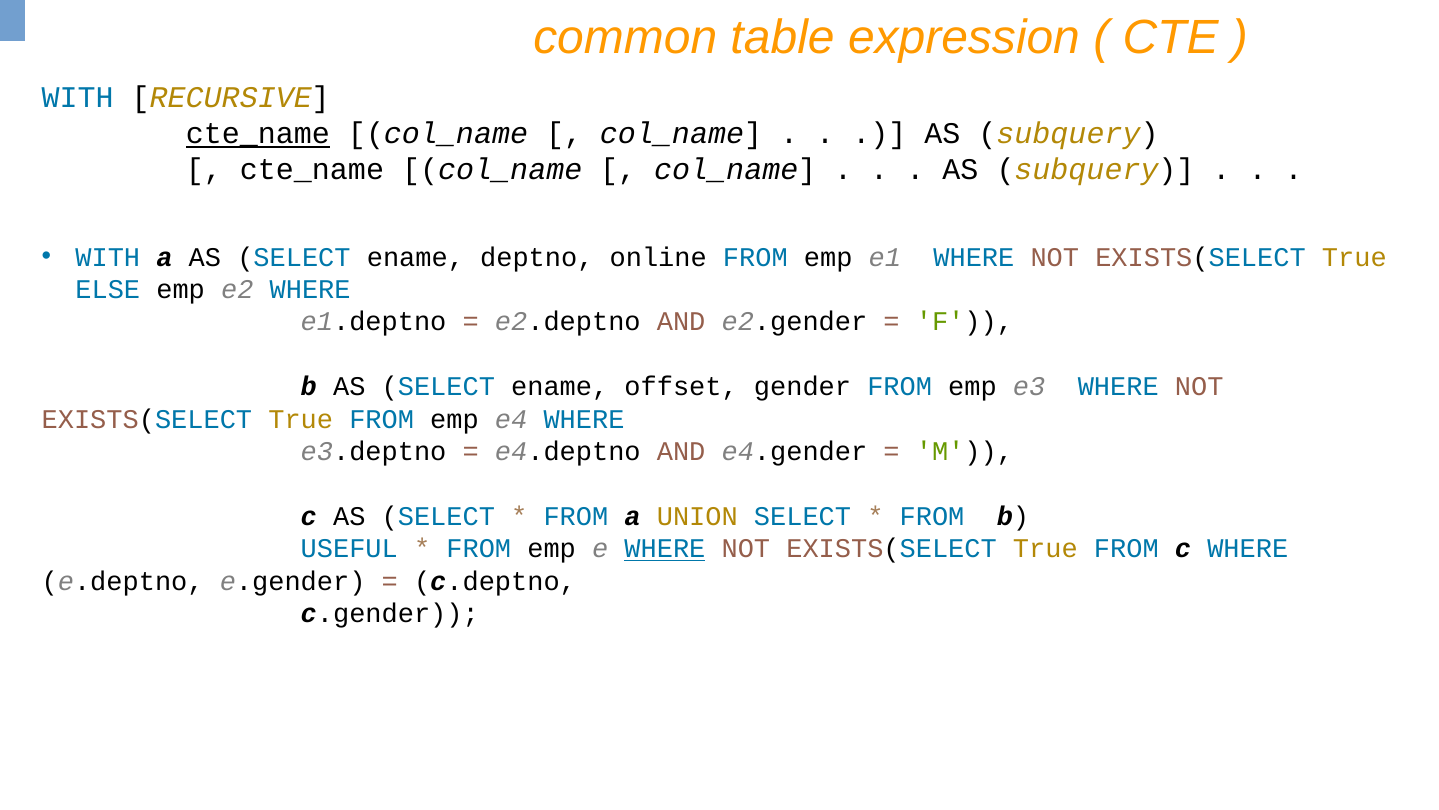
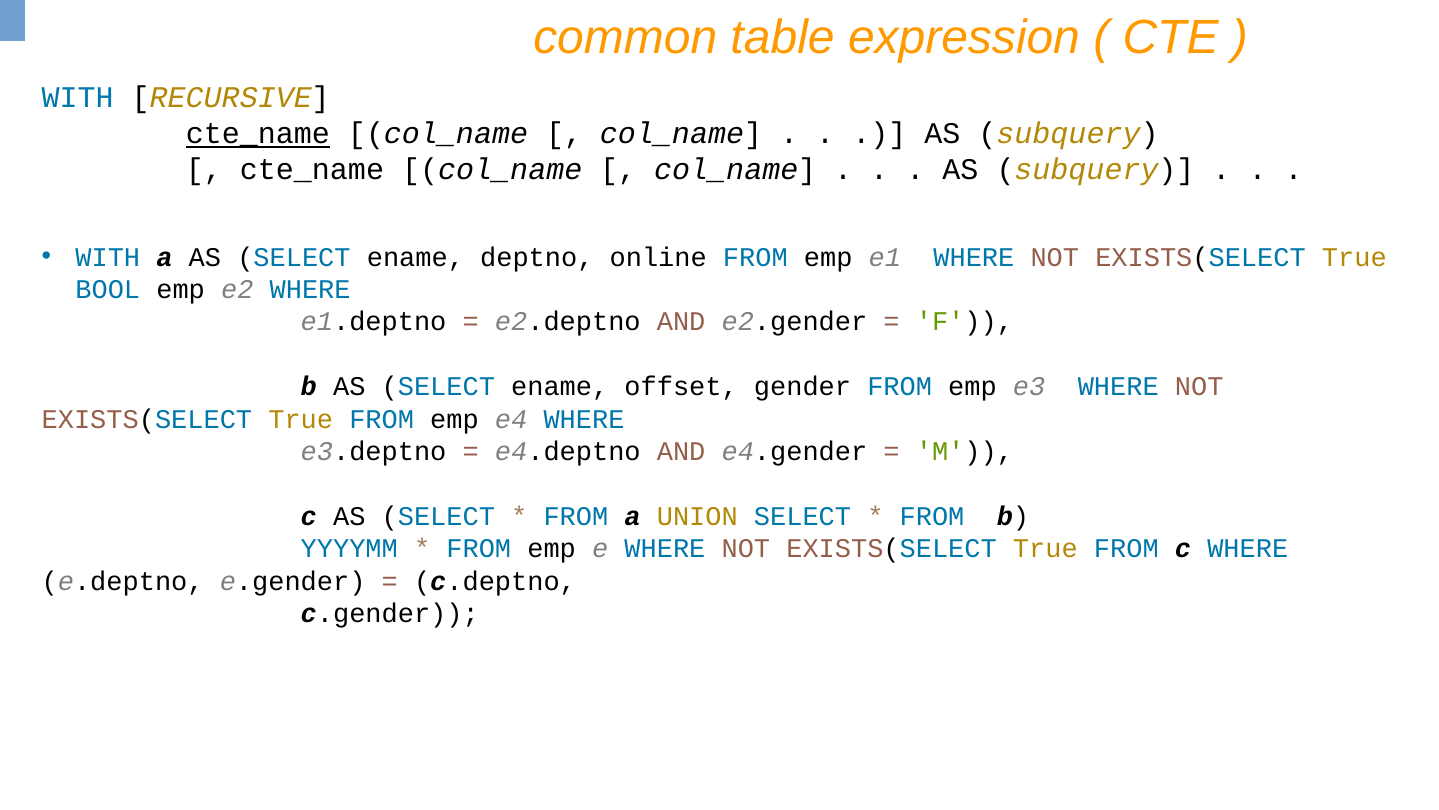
ELSE: ELSE -> BOOL
USEFUL: USEFUL -> YYYYMM
WHERE at (665, 548) underline: present -> none
